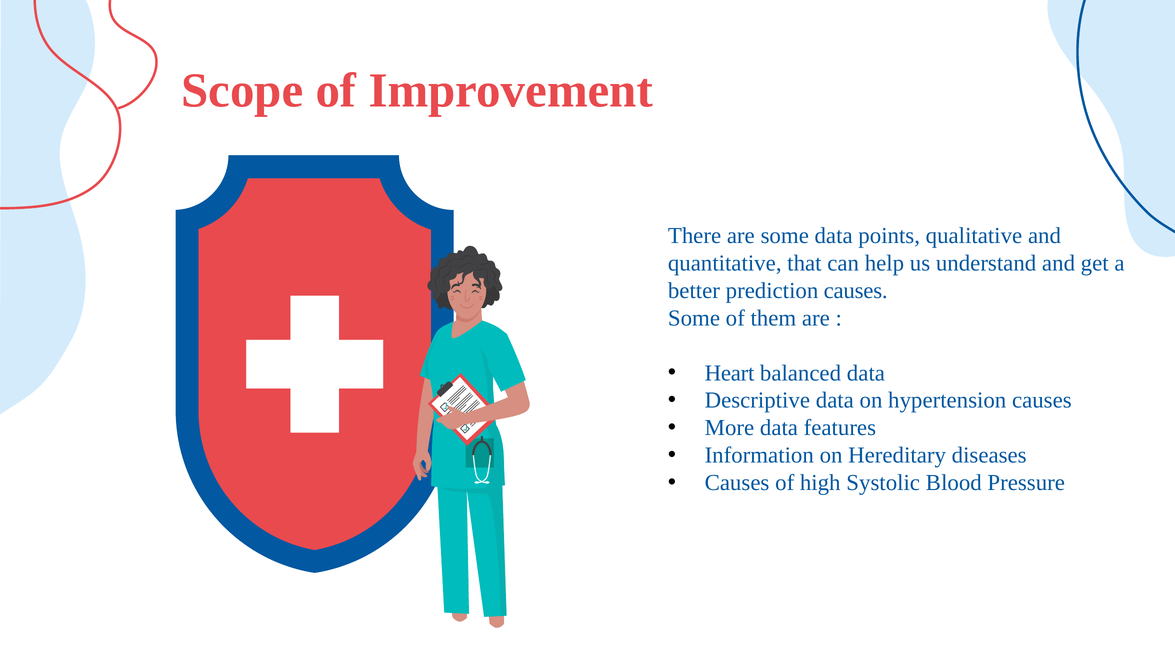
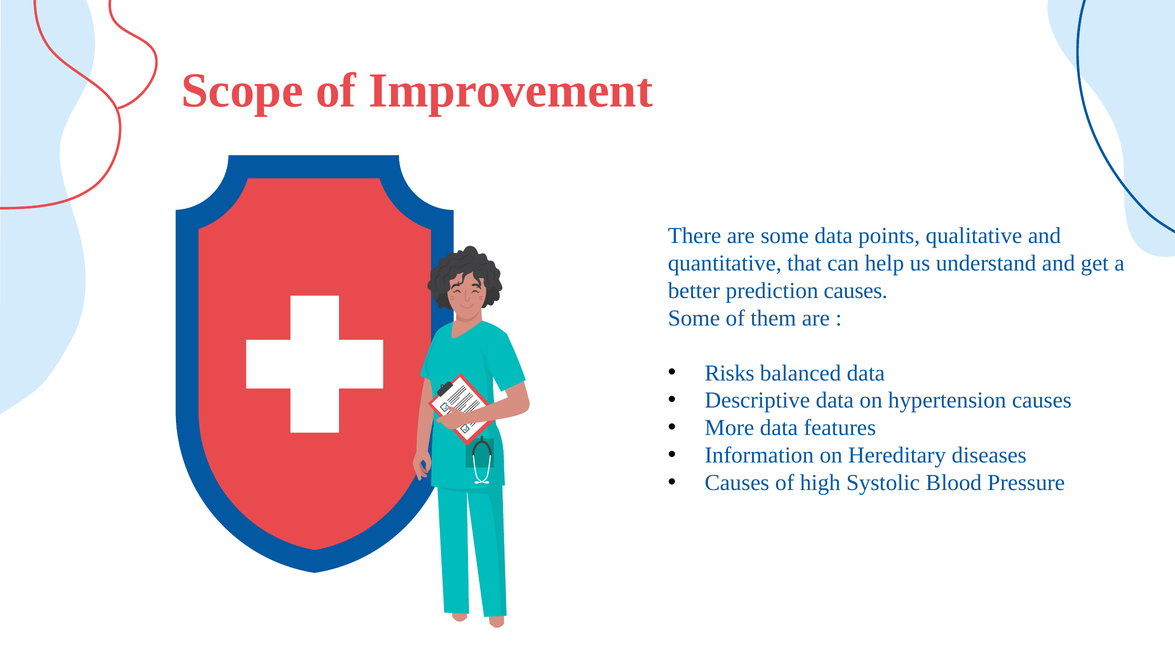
Heart: Heart -> Risks
